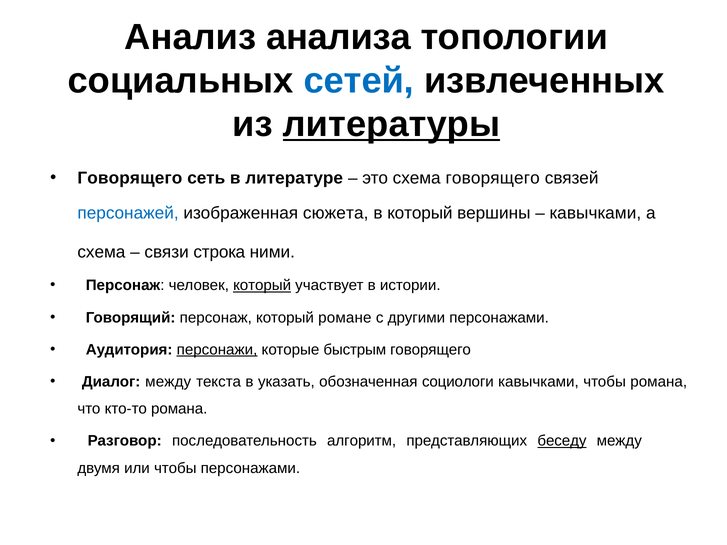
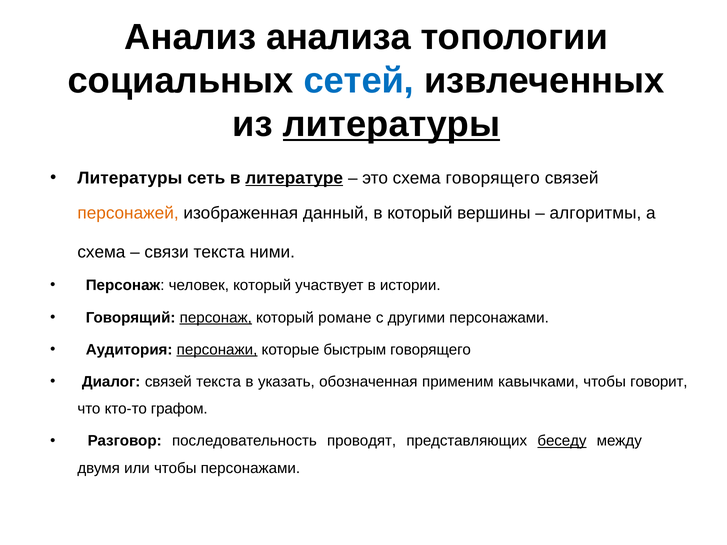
Говорящего at (130, 178): Говорящего -> Литературы
литературе underline: none -> present
персонажей colour: blue -> orange
сюжета: сюжета -> данный
кавычками at (595, 213): кавычками -> алгоритмы
связи строка: строка -> текста
который at (262, 286) underline: present -> none
персонаж at (216, 318) underline: none -> present
Диалог между: между -> связей
социологи: социологи -> применим
чтобы романа: романа -> говорит
кто-то романа: романа -> графом
алгоритм: алгоритм -> проводят
